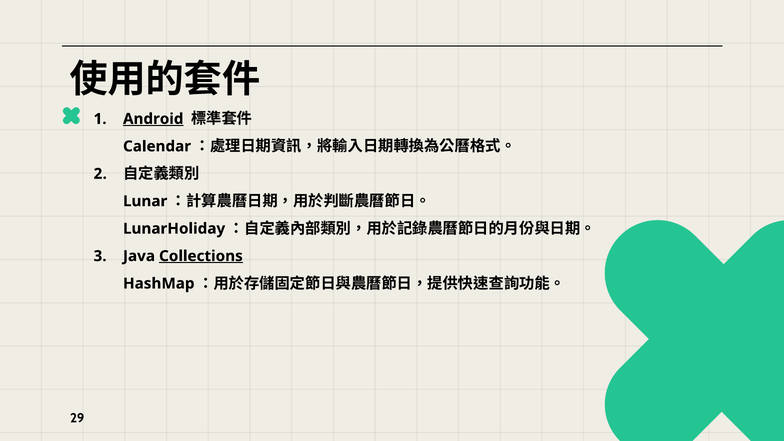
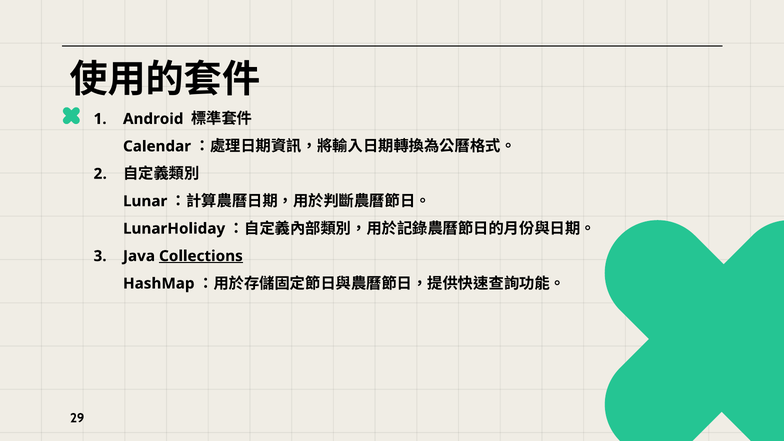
Android underline: present -> none
